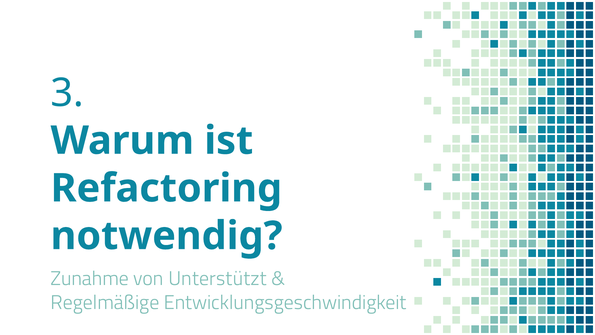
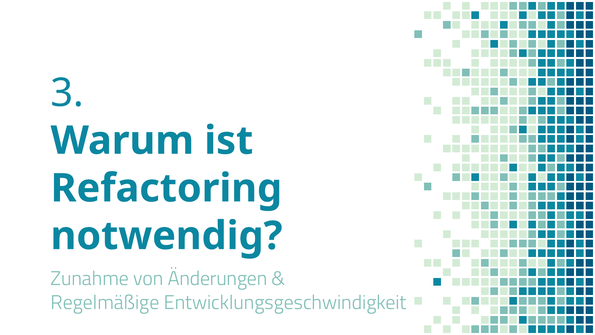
Unterstützt: Unterstützt -> Änderungen
